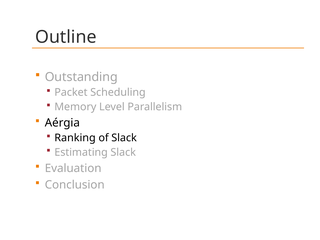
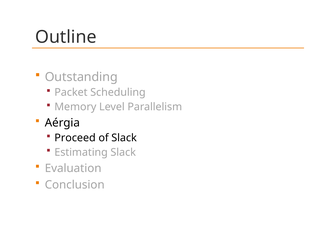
Ranking: Ranking -> Proceed
